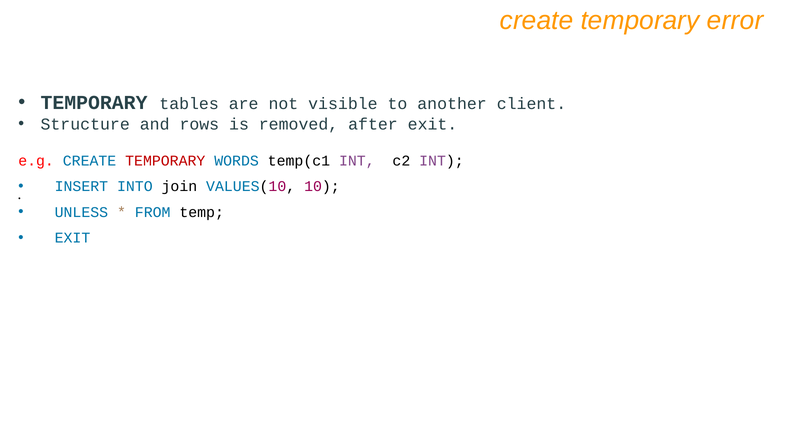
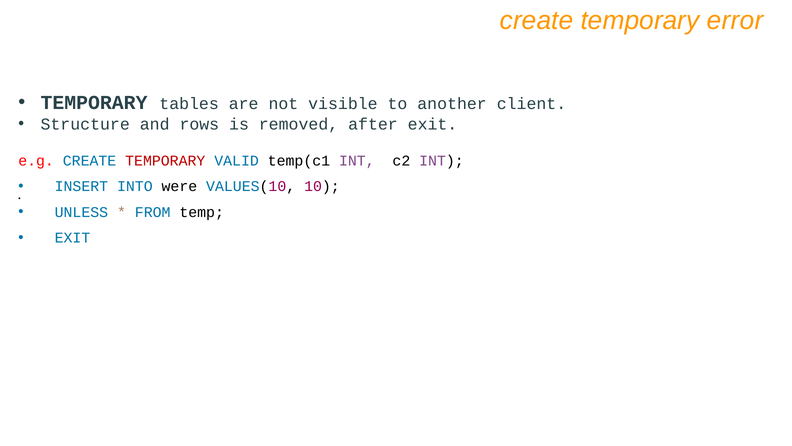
WORDS: WORDS -> VALID
join: join -> were
